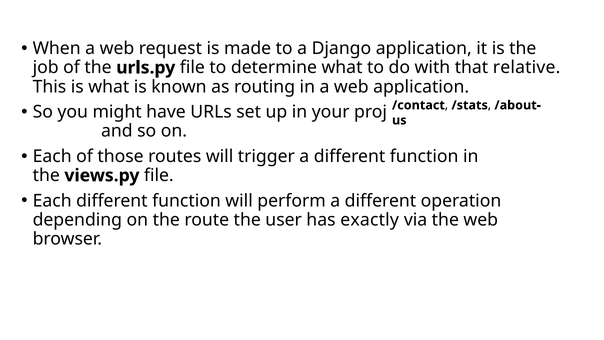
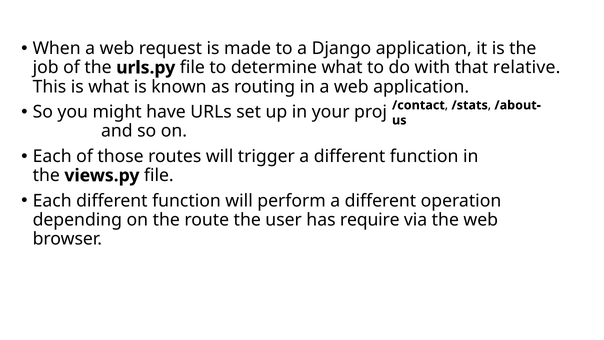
exactly: exactly -> require
